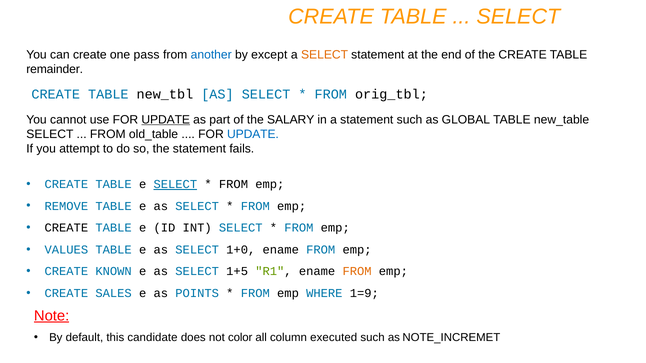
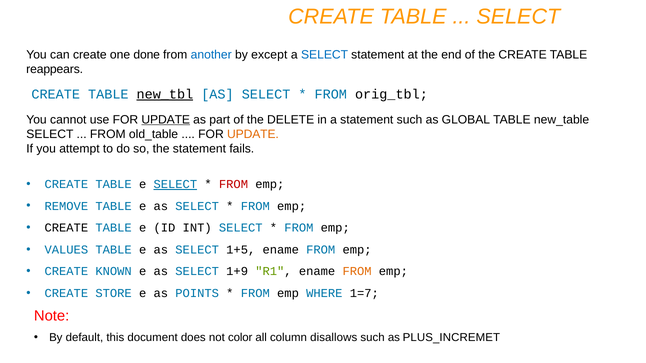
pass: pass -> done
SELECT at (325, 55) colour: orange -> blue
remainder: remainder -> reappears
new_tbl underline: none -> present
SALARY: SALARY -> DELETE
UPDATE at (253, 134) colour: blue -> orange
FROM at (233, 185) colour: black -> red
1+0: 1+0 -> 1+5
1+5: 1+5 -> 1+9
SALES: SALES -> STORE
1=9: 1=9 -> 1=7
Note underline: present -> none
candidate: candidate -> document
executed: executed -> disallows
NOTE_INCREMET: NOTE_INCREMET -> PLUS_INCREMET
